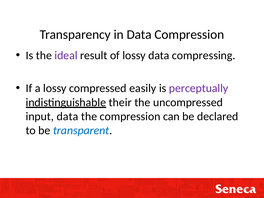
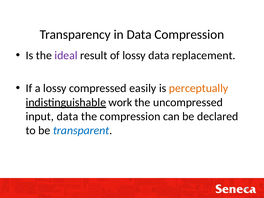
compressing: compressing -> replacement
perceptually colour: purple -> orange
their: their -> work
